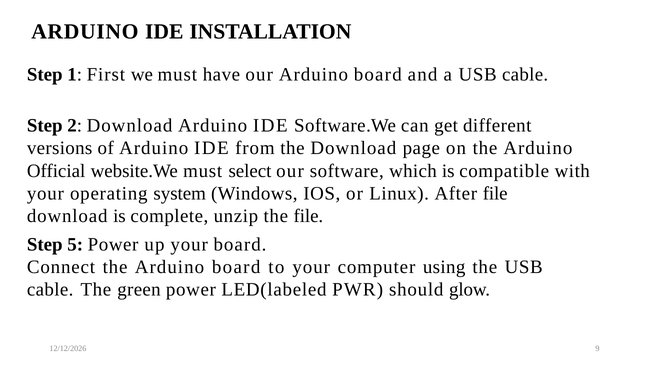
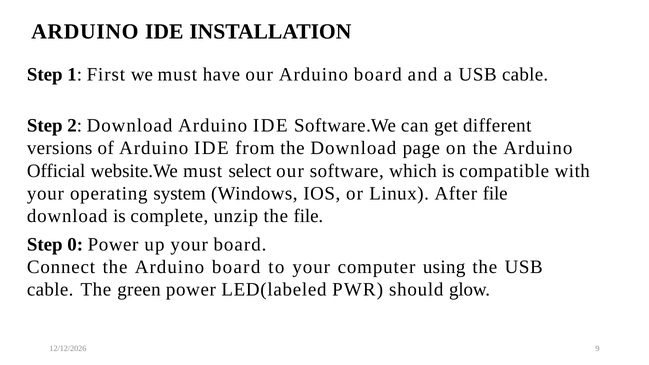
5: 5 -> 0
